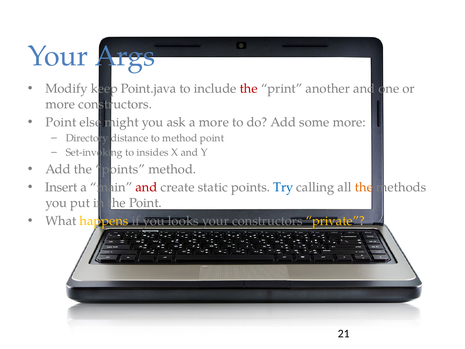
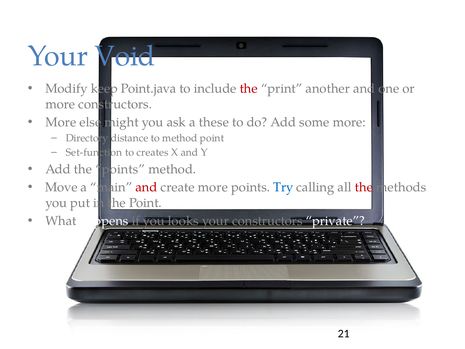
Args: Args -> Void
Point at (61, 122): Point -> More
a more: more -> these
Set-invoking: Set-invoking -> Set-function
insides: insides -> creates
Insert: Insert -> Move
create static: static -> more
the at (364, 187) colour: orange -> red
happens colour: yellow -> white
private colour: yellow -> white
